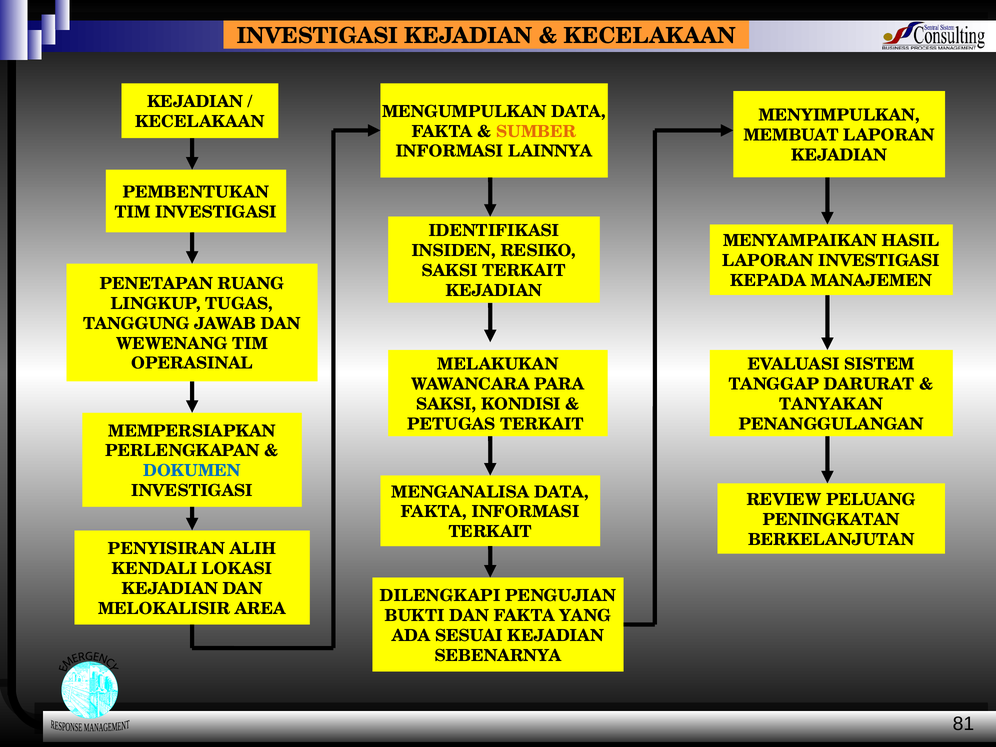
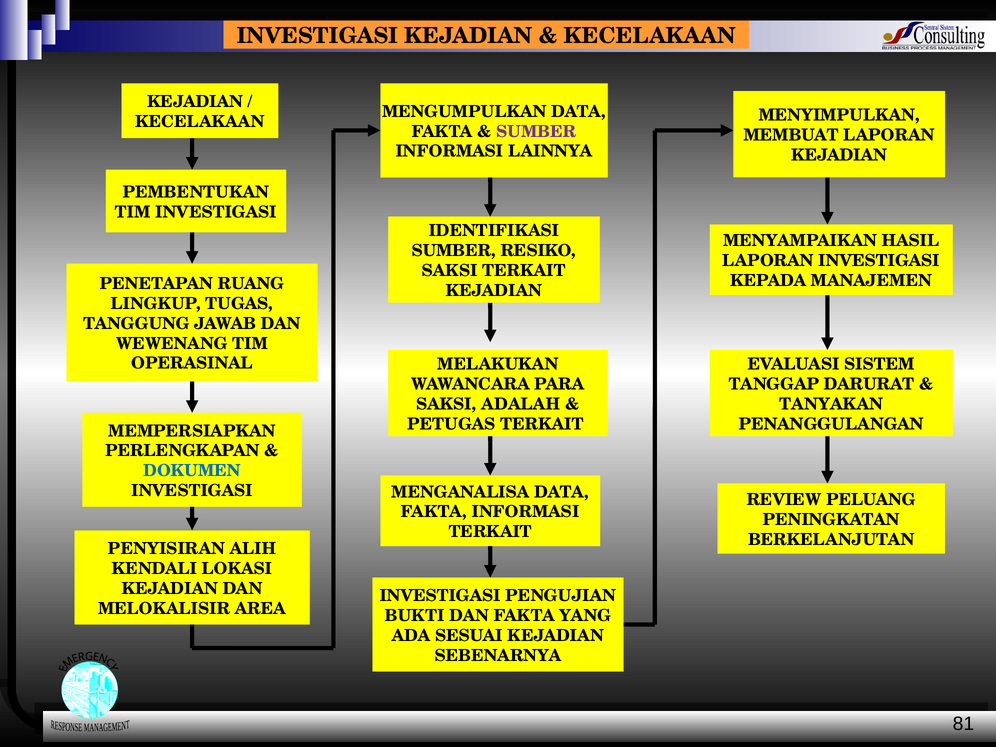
SUMBER at (536, 132) colour: orange -> purple
INSIDEN at (454, 251): INSIDEN -> SUMBER
KONDISI: KONDISI -> ADALAH
DILENGKAPI at (440, 596): DILENGKAPI -> INVESTIGASI
